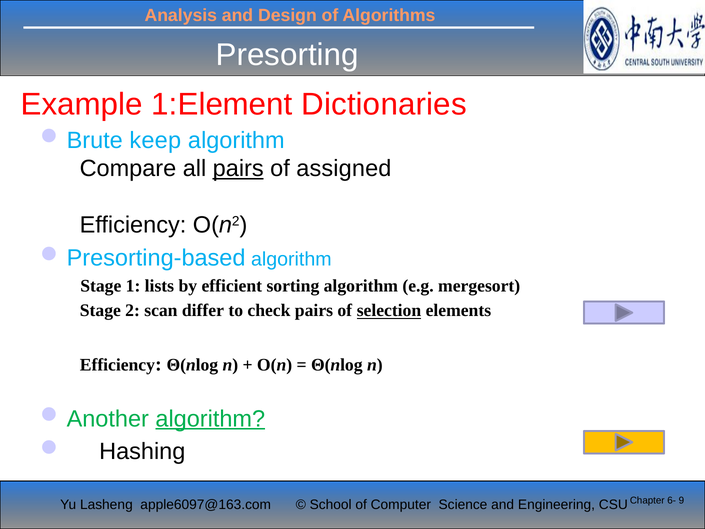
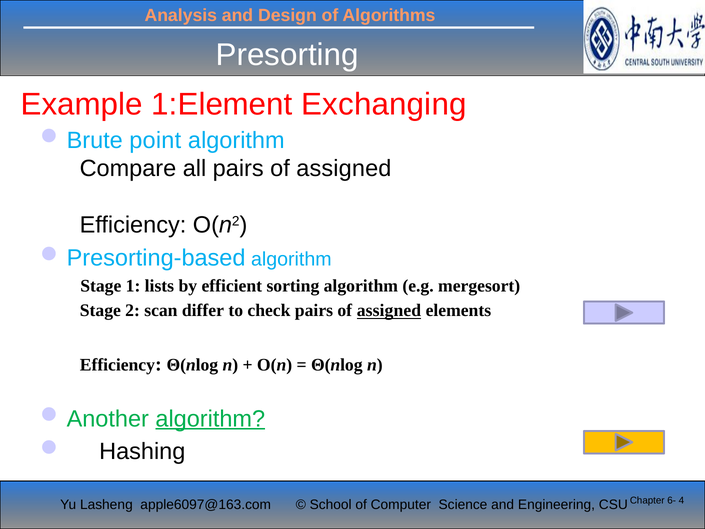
Dictionaries: Dictionaries -> Exchanging
keep: keep -> point
pairs at (238, 169) underline: present -> none
check pairs of selection: selection -> assigned
9: 9 -> 4
